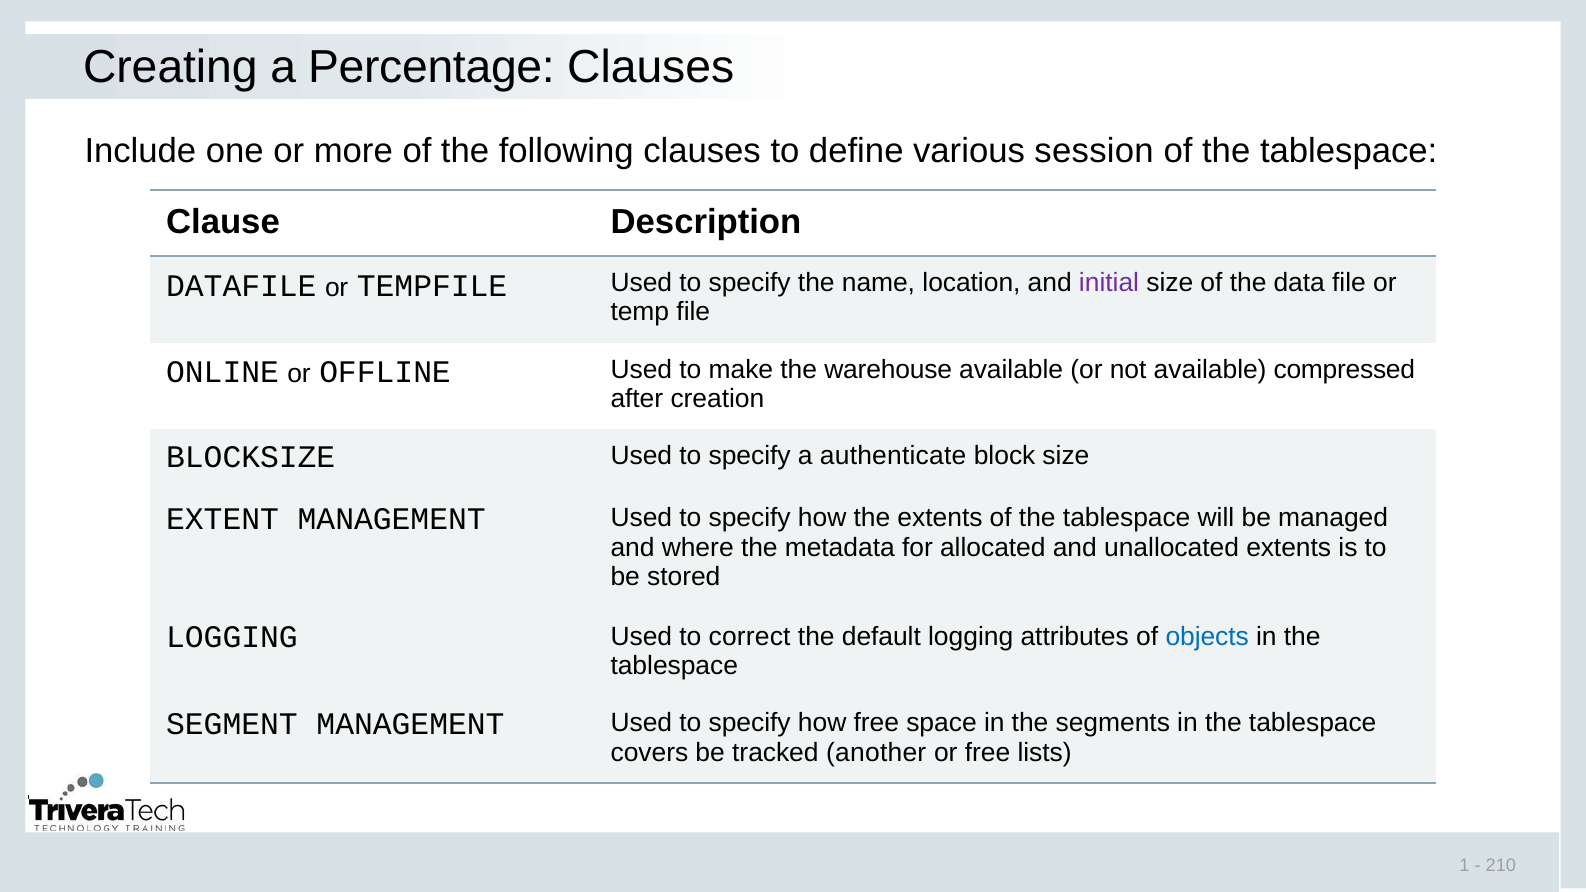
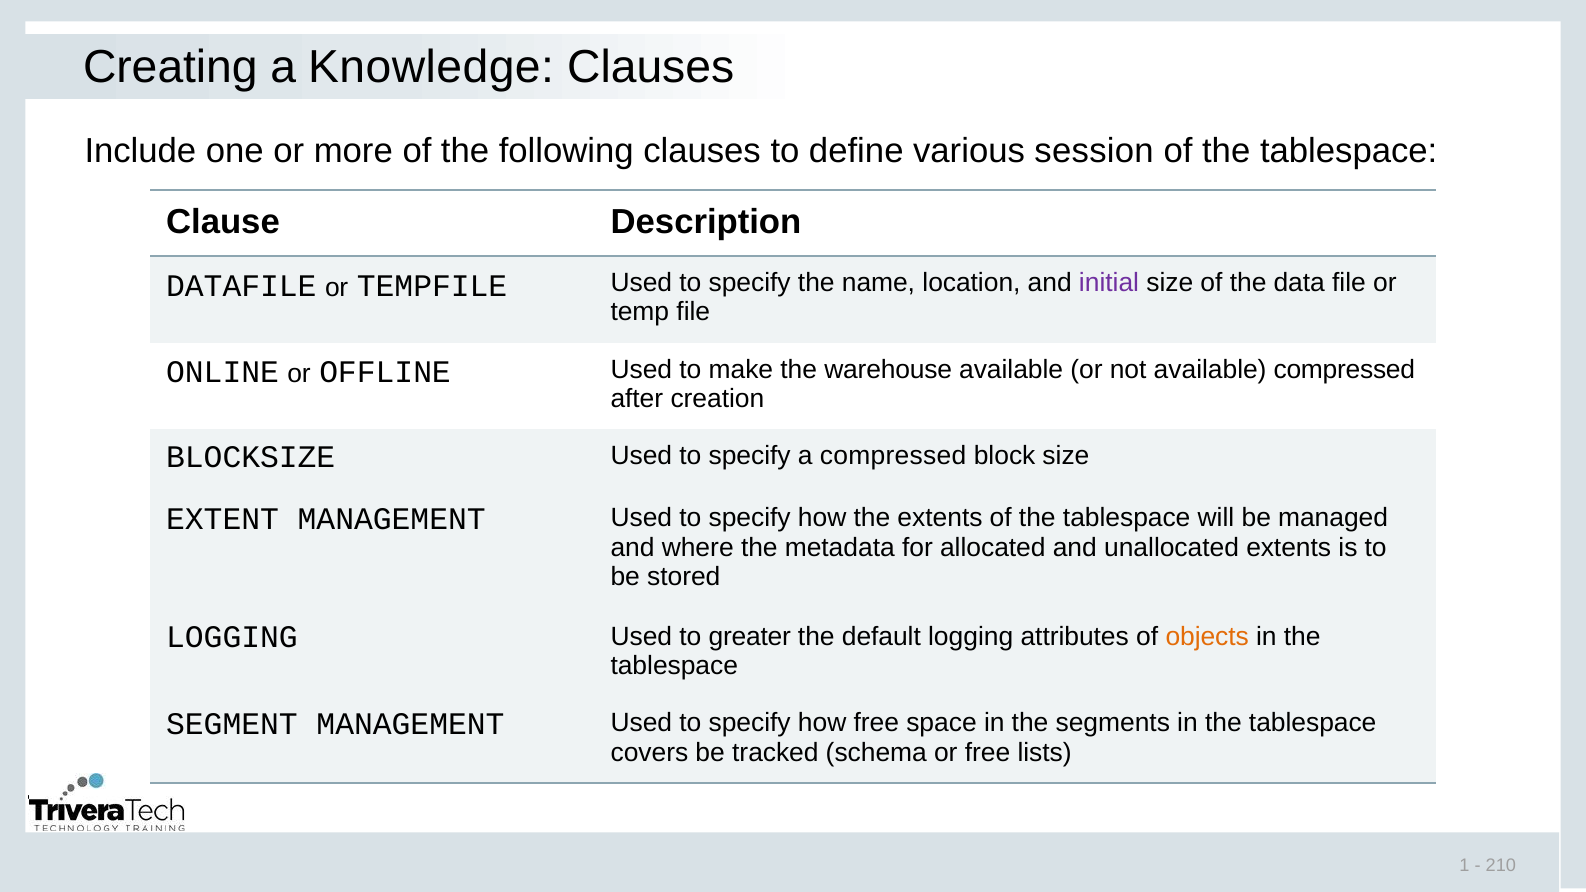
Percentage: Percentage -> Knowledge
a authenticate: authenticate -> compressed
correct: correct -> greater
objects colour: blue -> orange
another: another -> schema
